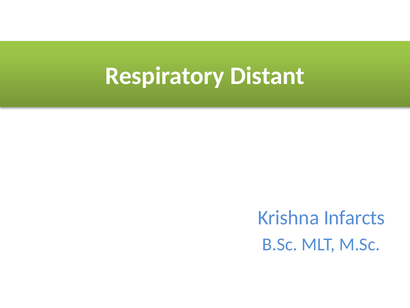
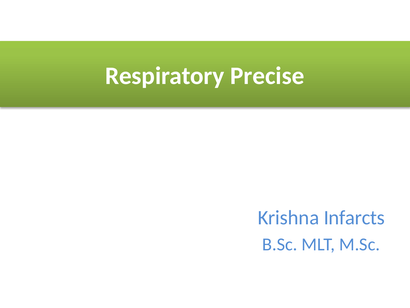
Distant: Distant -> Precise
